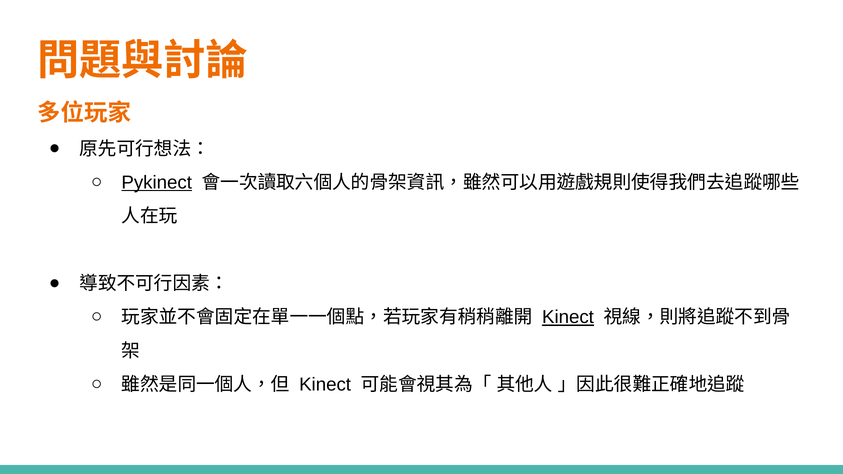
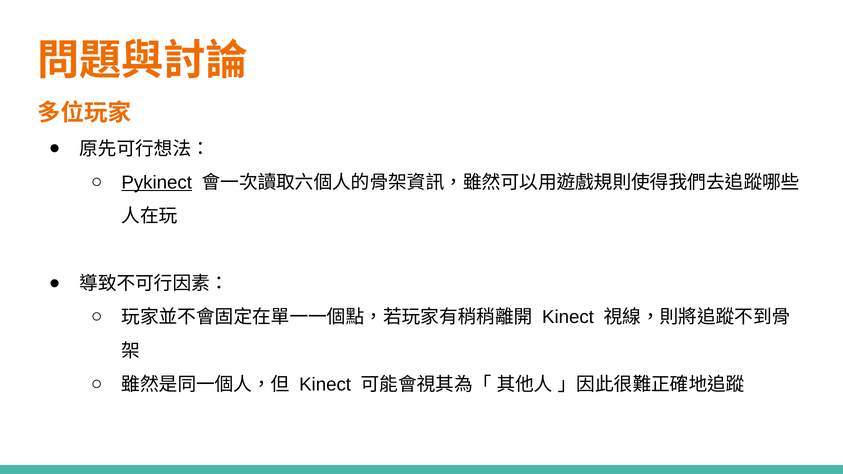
Kinect at (568, 317) underline: present -> none
